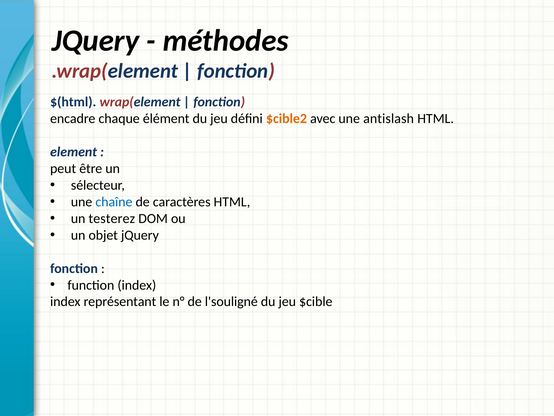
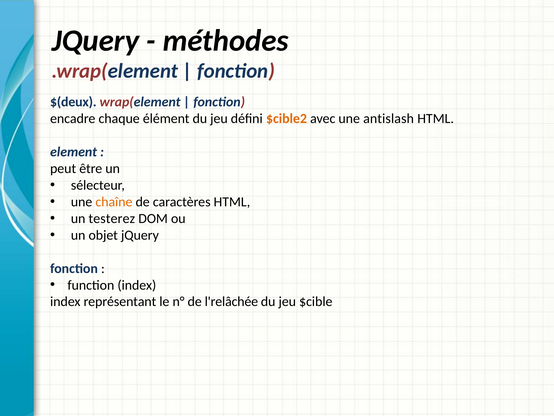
$(html: $(html -> $(deux
chaîne colour: blue -> orange
l'souligné: l'souligné -> l'relâchée
